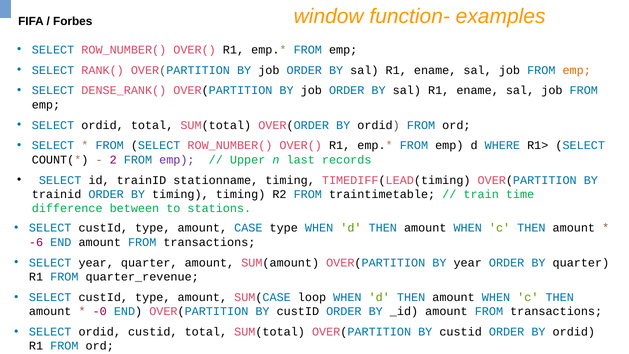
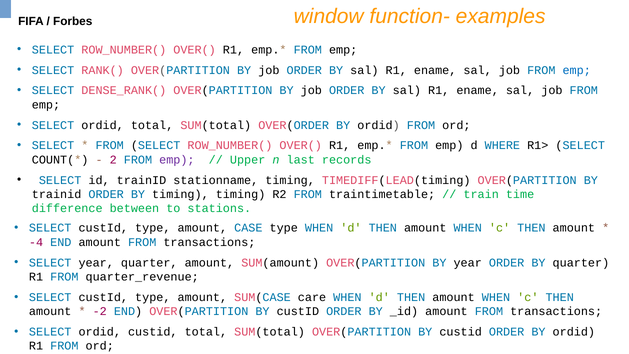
emp at (577, 70) colour: orange -> blue
-6: -6 -> -4
loop: loop -> care
-0: -0 -> -2
